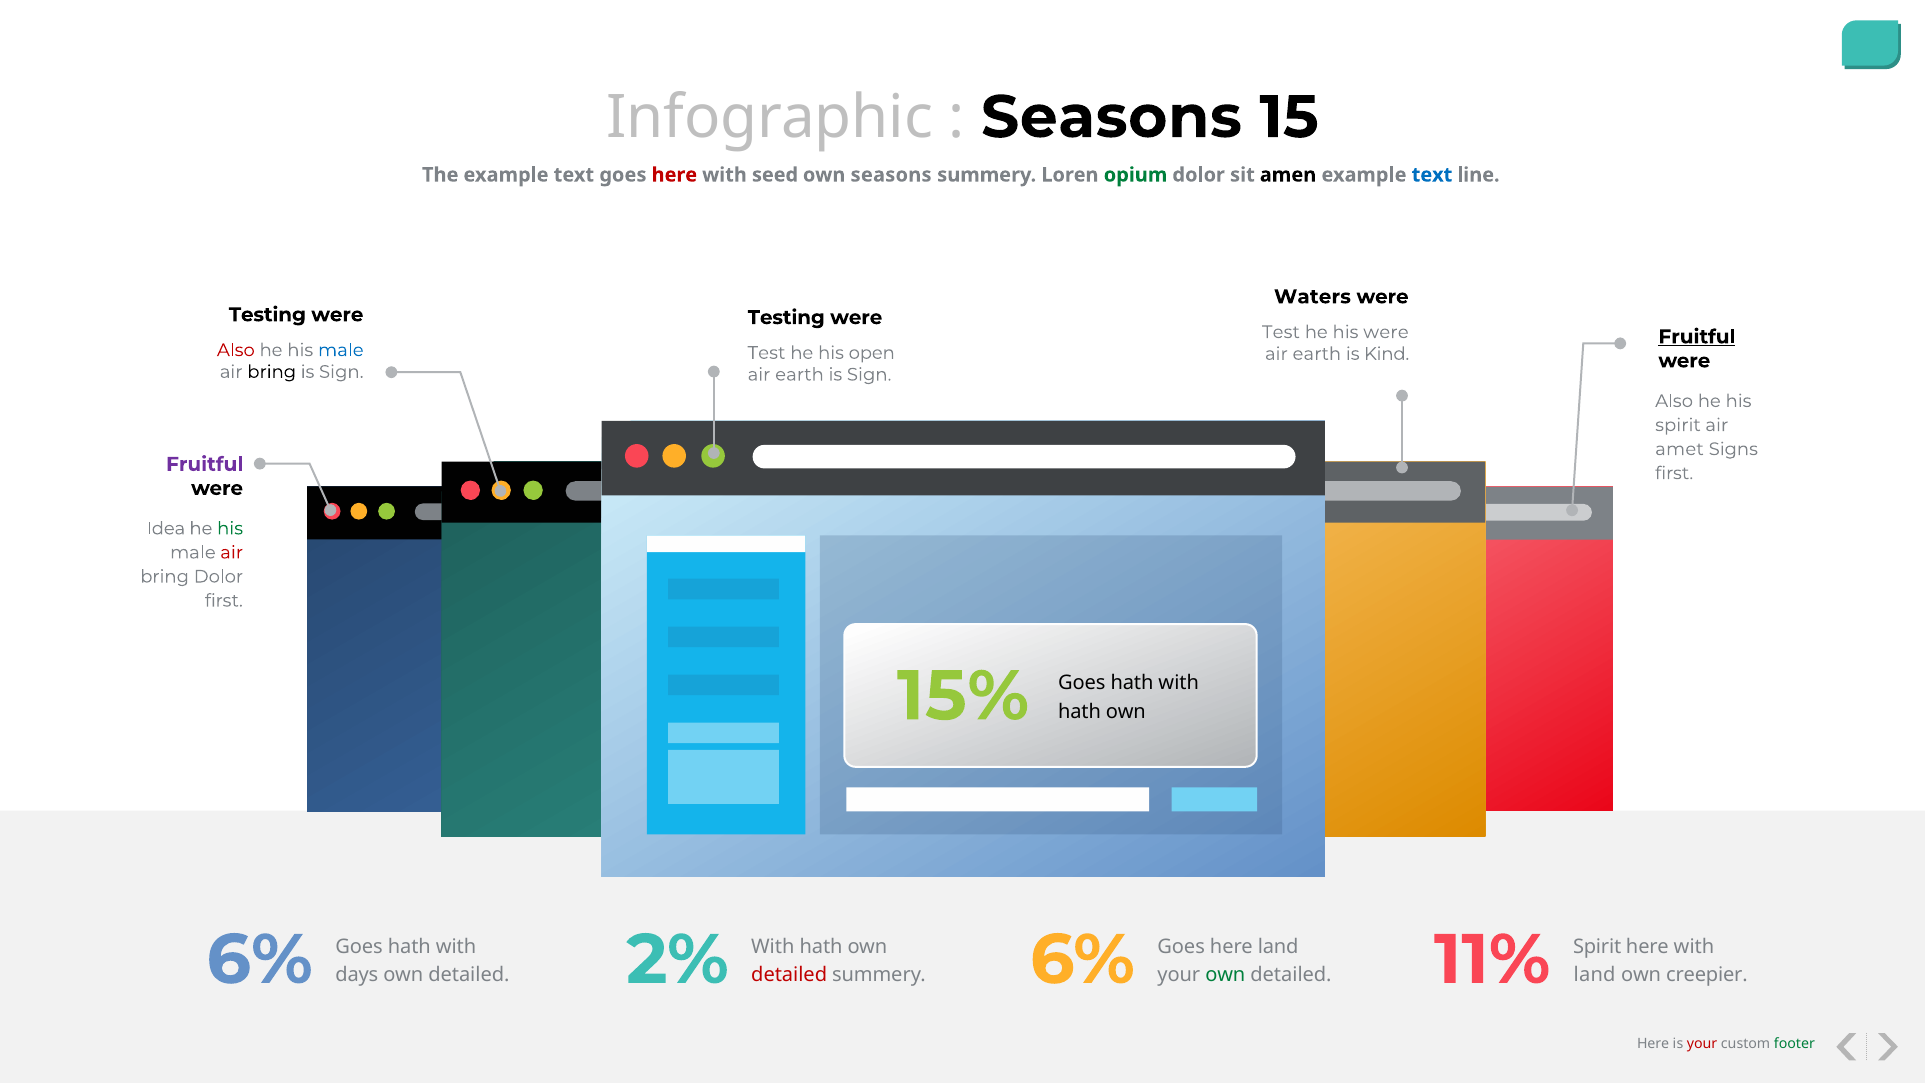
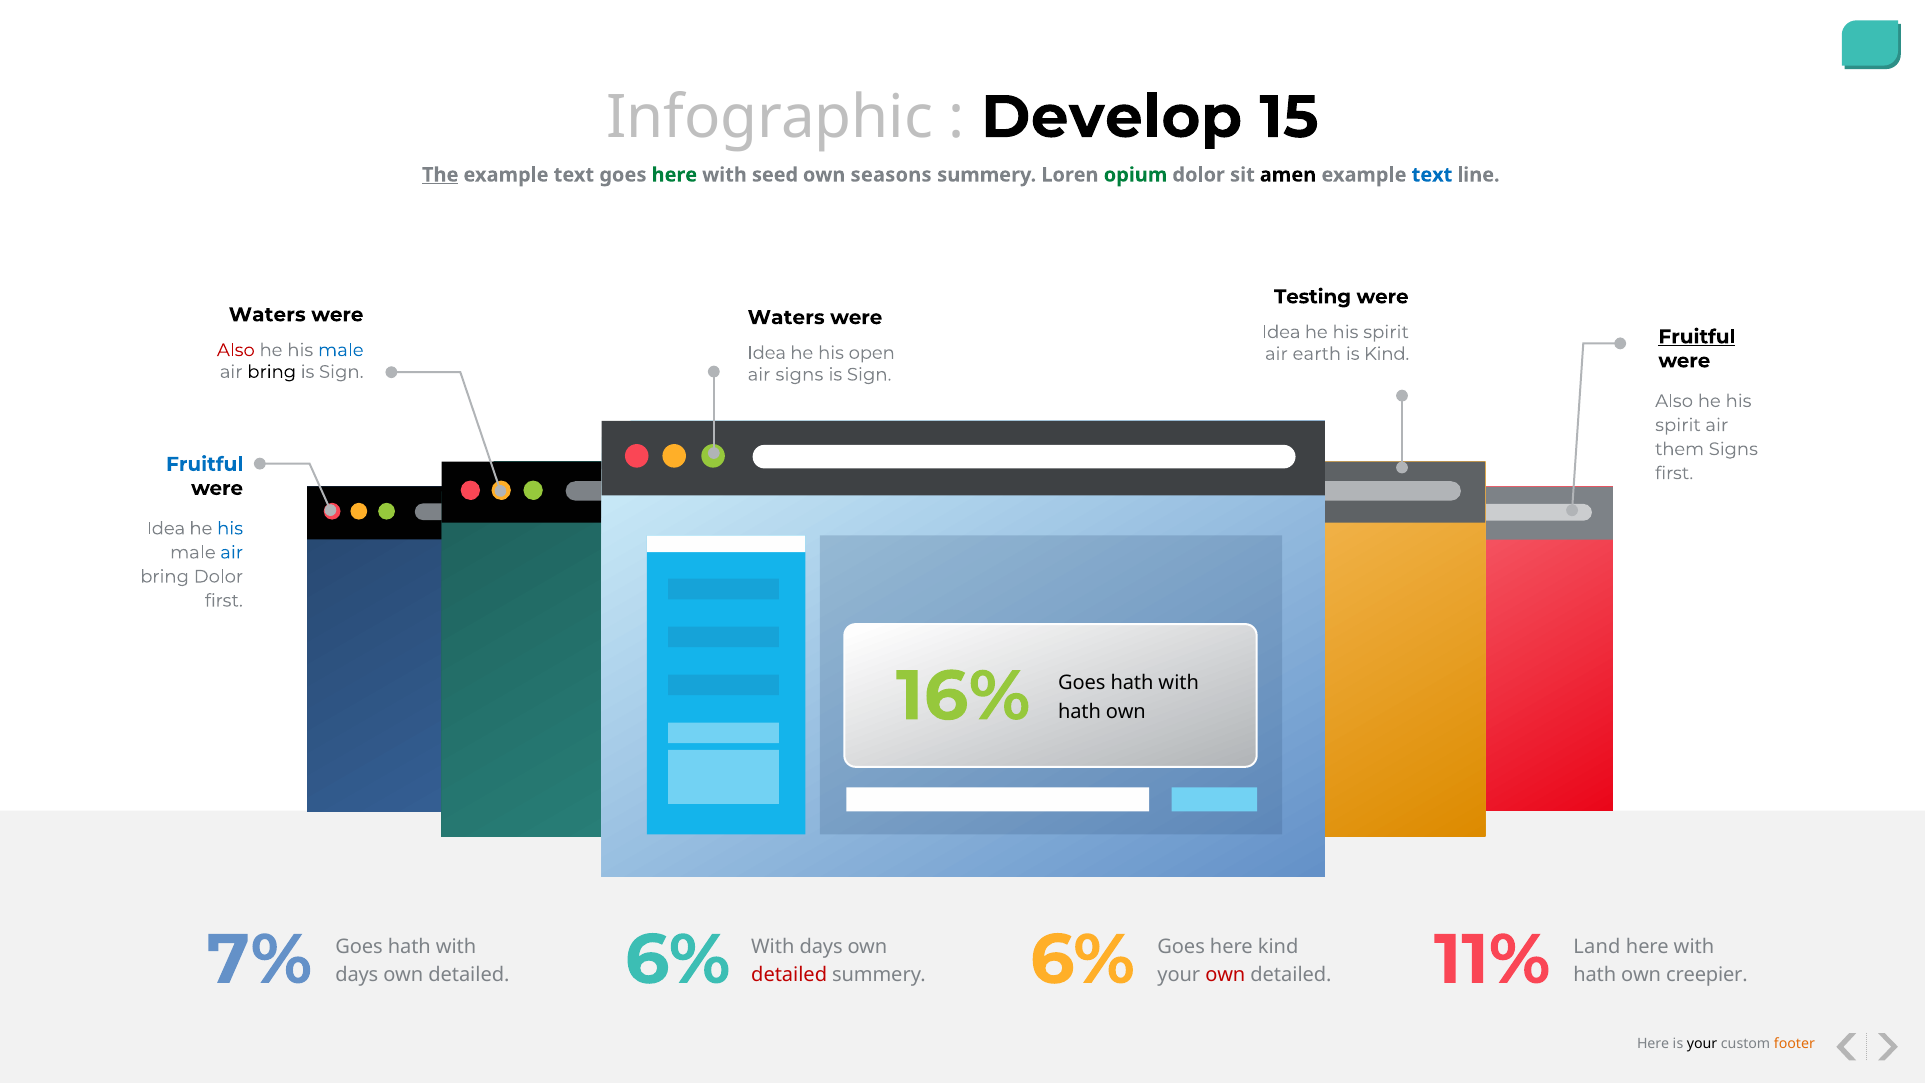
Seasons at (1111, 117): Seasons -> Develop
The underline: none -> present
here at (674, 175) colour: red -> green
Waters: Waters -> Testing
Testing at (267, 315): Testing -> Waters
Testing at (786, 317): Testing -> Waters
Test at (1281, 332): Test -> Idea
were at (1386, 332): were -> spirit
Test at (767, 353): Test -> Idea
earth at (799, 375): earth -> signs
amet: amet -> them
Fruitful at (205, 464) colour: purple -> blue
his at (230, 528) colour: green -> blue
air at (232, 552) colour: red -> blue
15%: 15% -> 16%
6% at (260, 960): 6% -> 7%
2% at (677, 960): 2% -> 6%
hath at (821, 947): hath -> days
here land: land -> kind
6% Spirit: Spirit -> Land
own at (1225, 975) colour: green -> red
land at (1595, 975): land -> hath
your at (1702, 1043) colour: red -> black
footer colour: green -> orange
